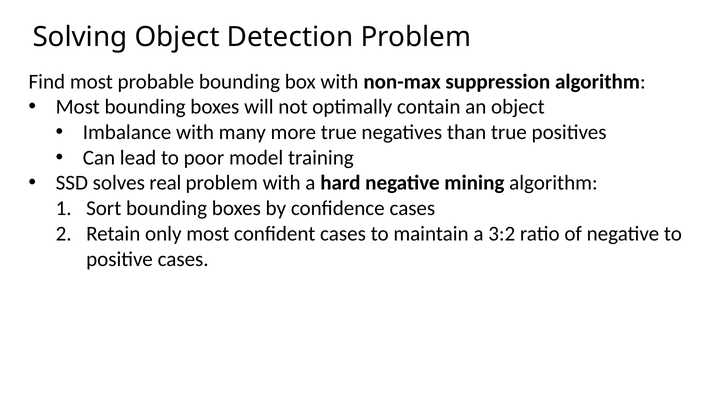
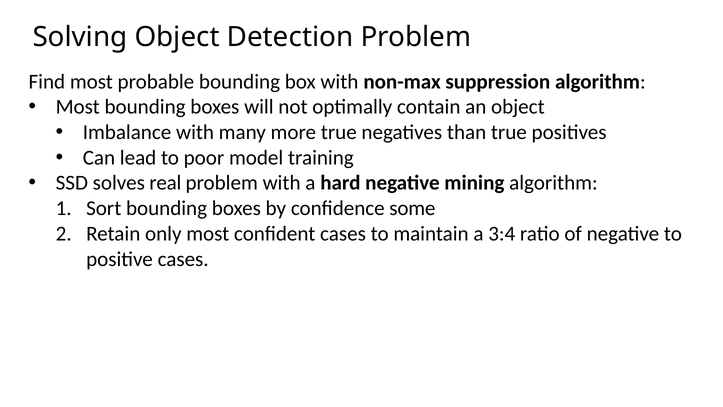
confidence cases: cases -> some
3:2: 3:2 -> 3:4
